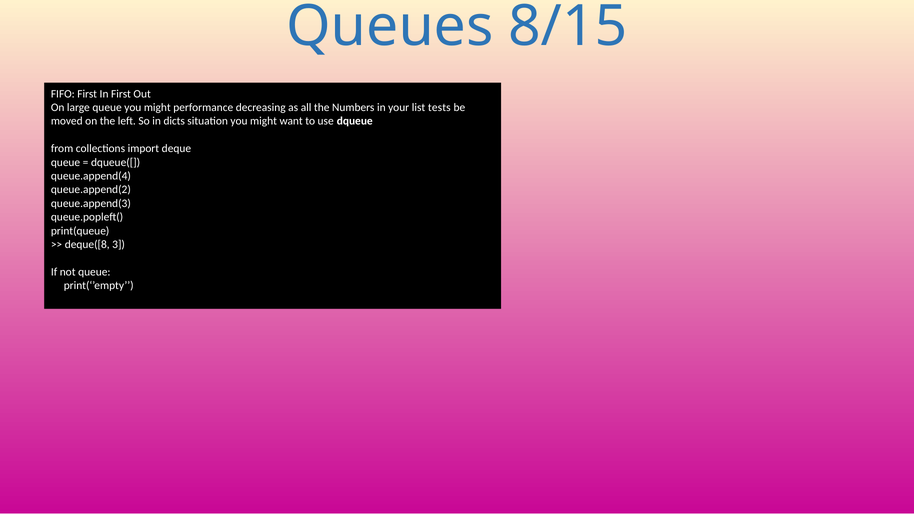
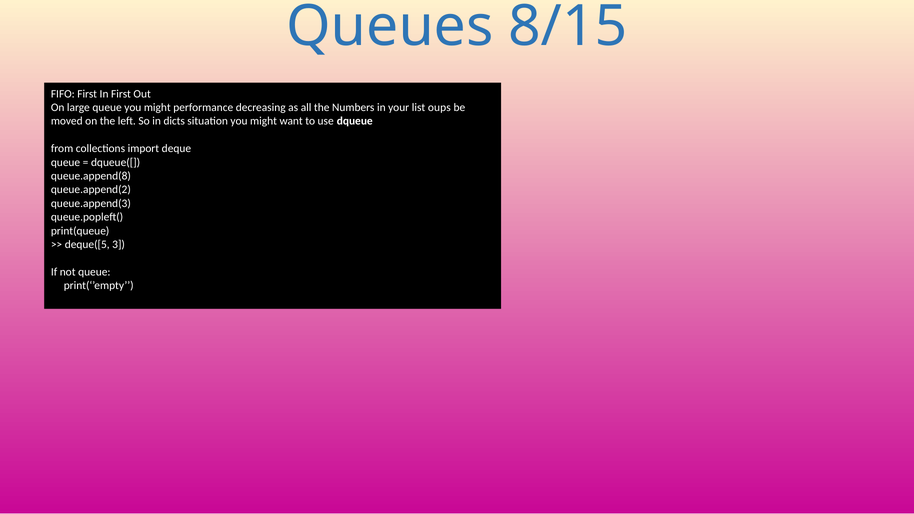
tests: tests -> oups
queue.append(4: queue.append(4 -> queue.append(8
deque([8: deque([8 -> deque([5
